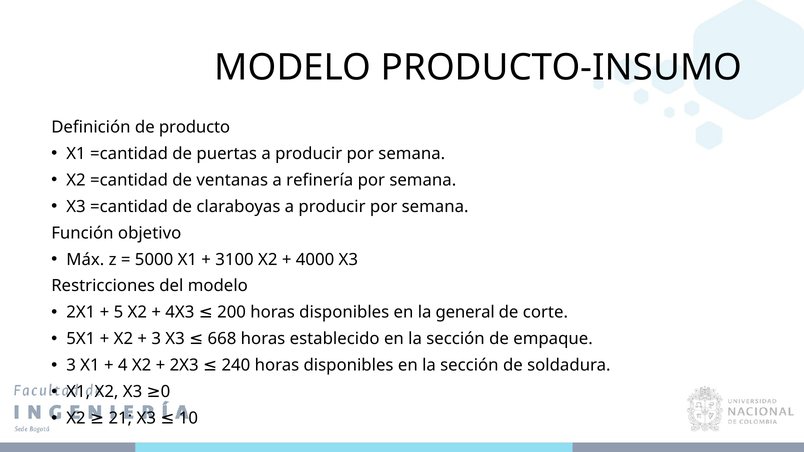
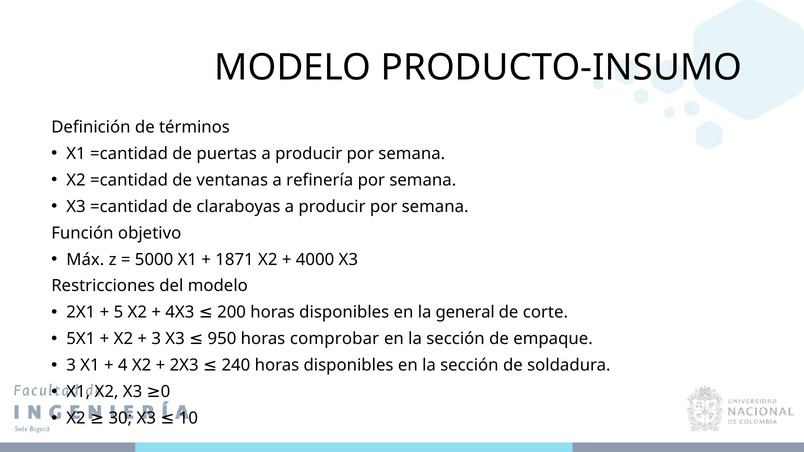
producto: producto -> términos
3100: 3100 -> 1871
668: 668 -> 950
establecido: establecido -> comprobar
21: 21 -> 30
